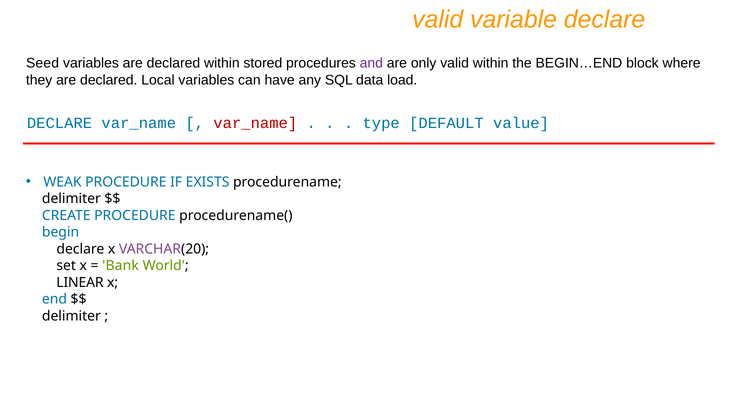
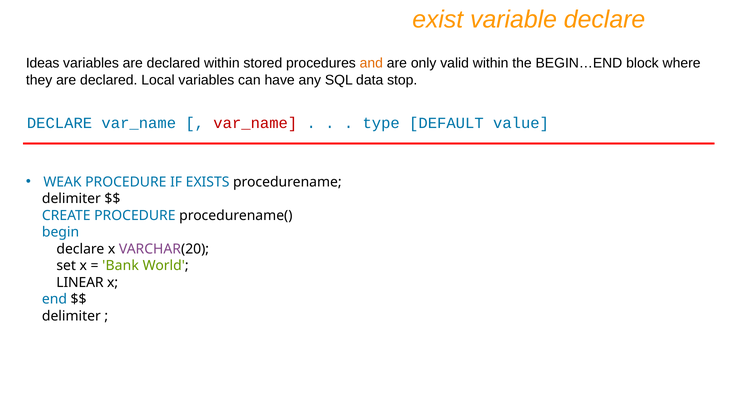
valid at (438, 19): valid -> exist
Seed: Seed -> Ideas
and colour: purple -> orange
load: load -> stop
